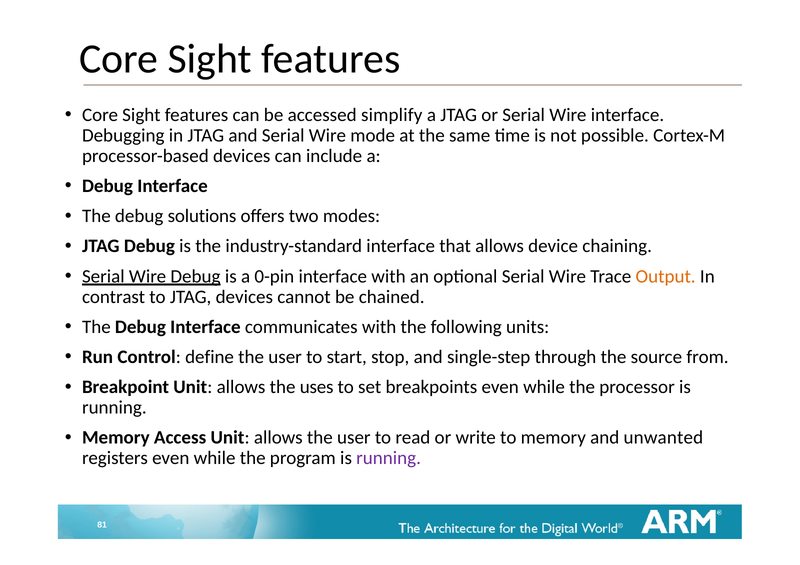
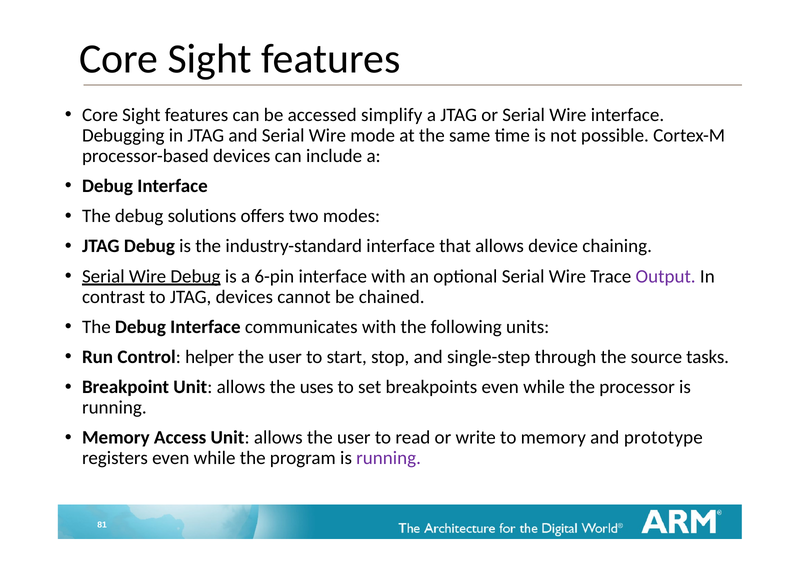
0-pin: 0-pin -> 6-pin
Output colour: orange -> purple
define: define -> helper
from: from -> tasks
unwanted: unwanted -> prototype
